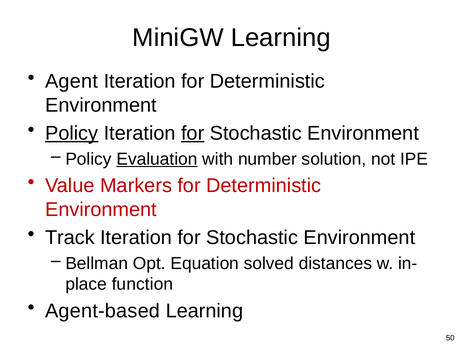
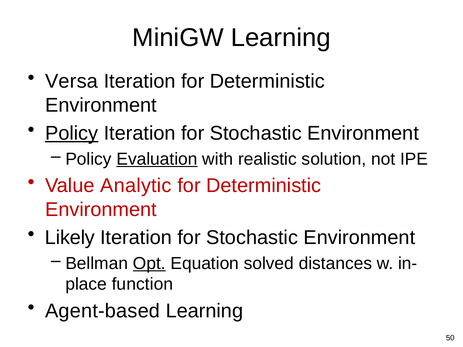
Agent: Agent -> Versa
for at (193, 133) underline: present -> none
number: number -> realistic
Markers: Markers -> Analytic
Track: Track -> Likely
Opt underline: none -> present
